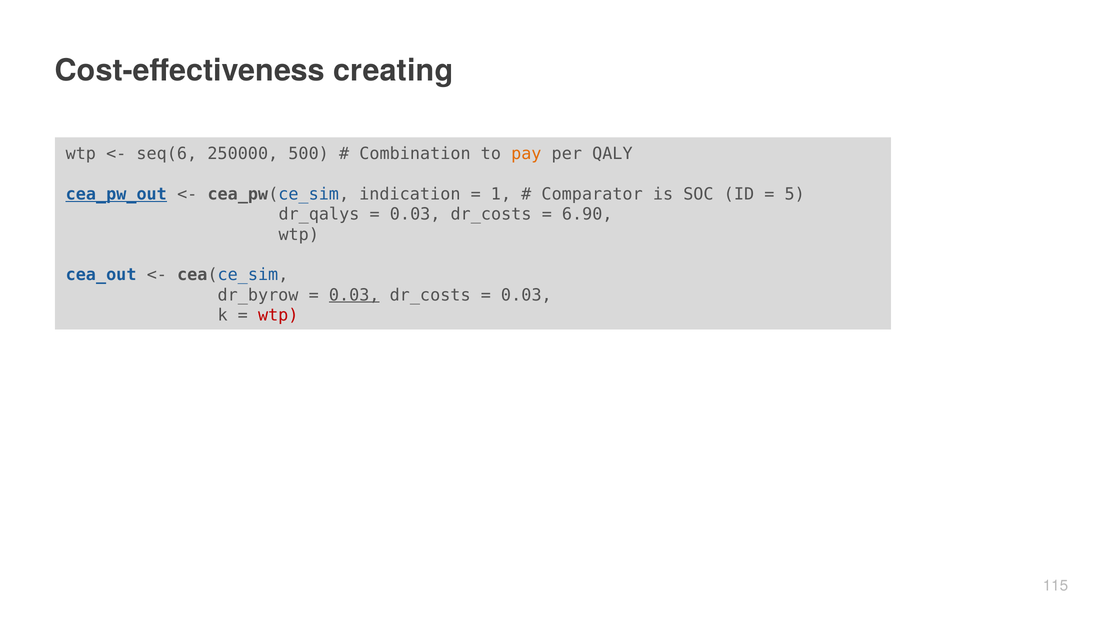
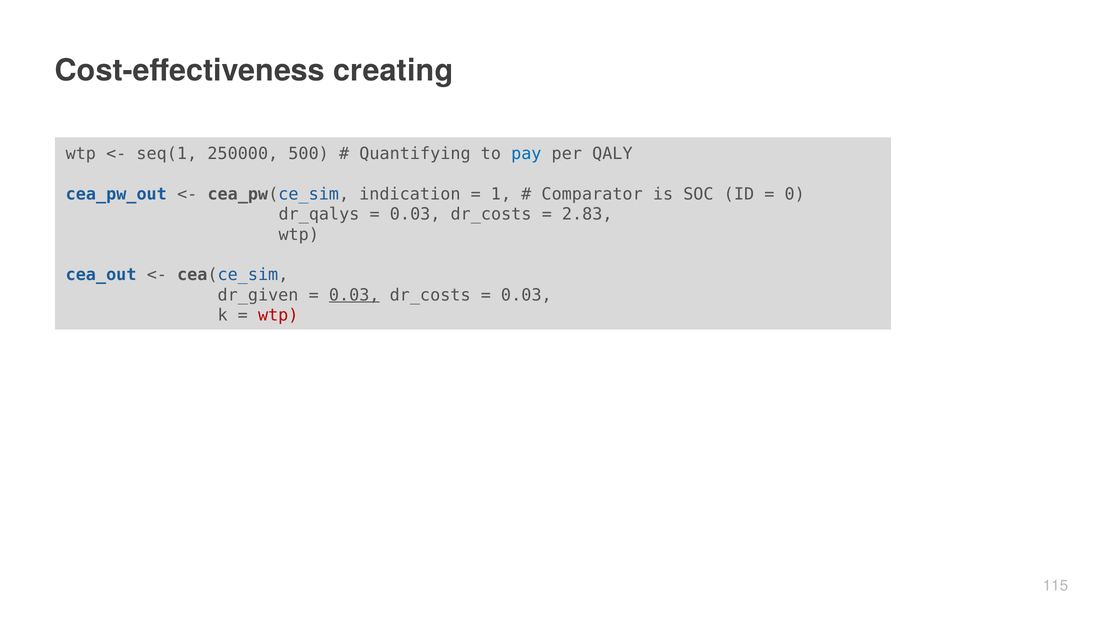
seq(6: seq(6 -> seq(1
Combination: Combination -> Quantifying
pay colour: orange -> blue
cea_pw_out underline: present -> none
5: 5 -> 0
6.90: 6.90 -> 2.83
dr_byrow: dr_byrow -> dr_given
